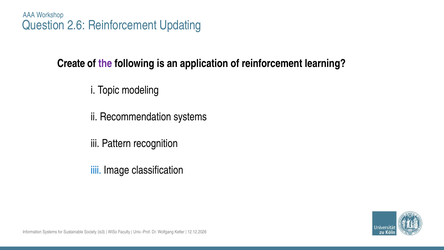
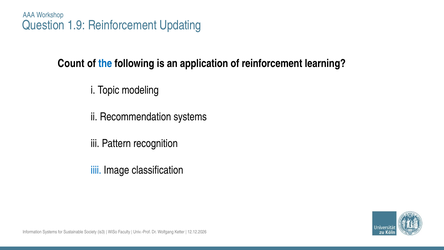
2.6: 2.6 -> 1.9
Create: Create -> Count
the colour: purple -> blue
